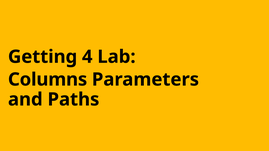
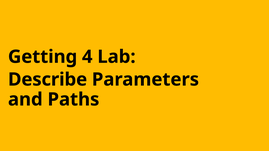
Columns: Columns -> Describe
